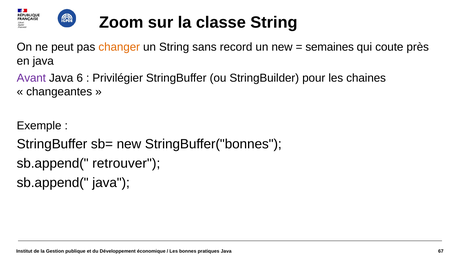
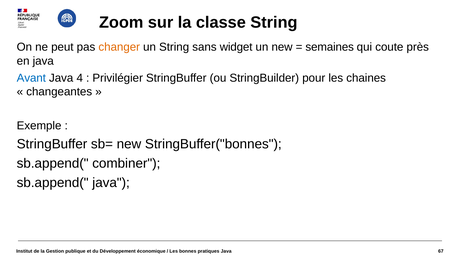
record: record -> widget
Avant colour: purple -> blue
6: 6 -> 4
retrouver: retrouver -> combiner
